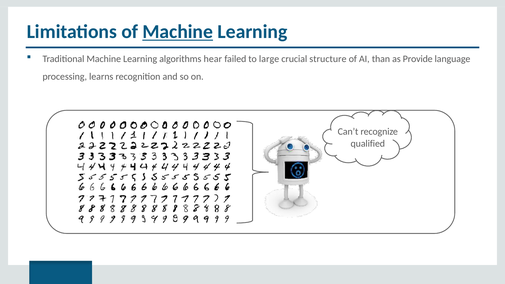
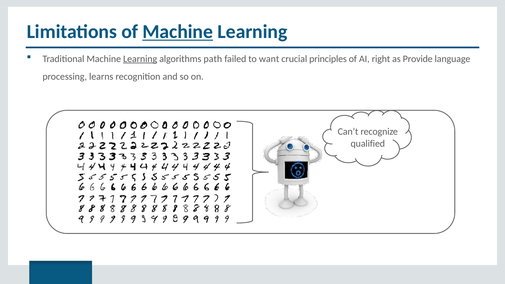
Learning at (140, 59) underline: none -> present
hear: hear -> path
large: large -> want
structure: structure -> principles
than: than -> right
